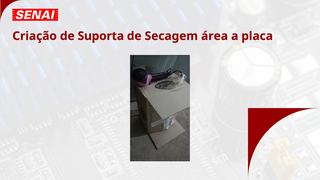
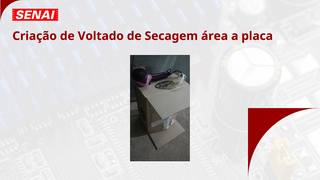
Suporta: Suporta -> Voltado
